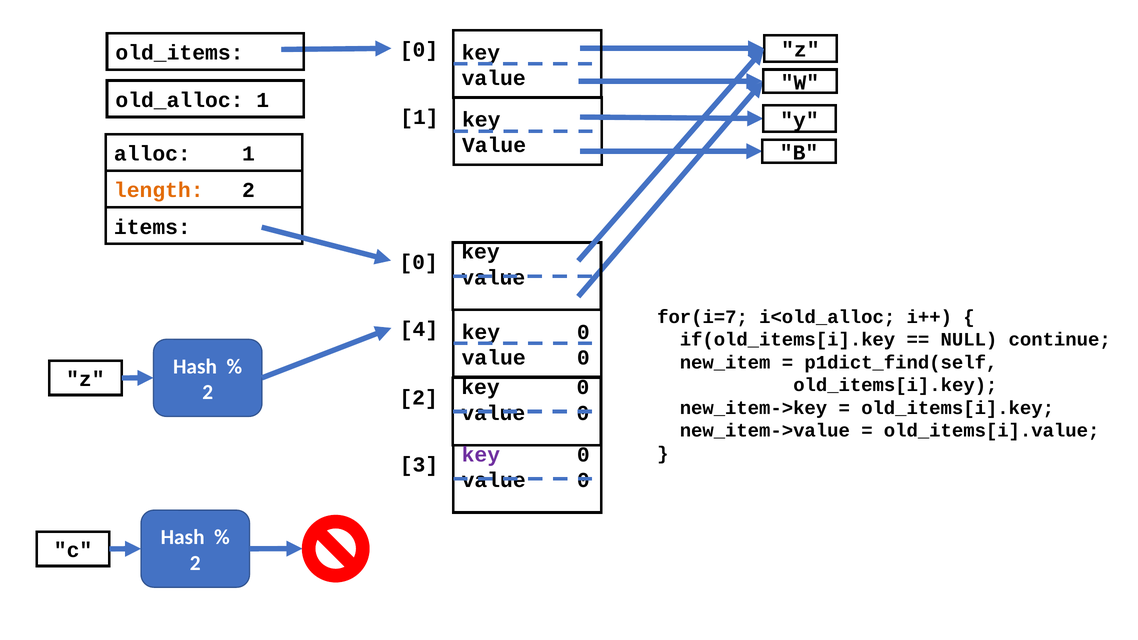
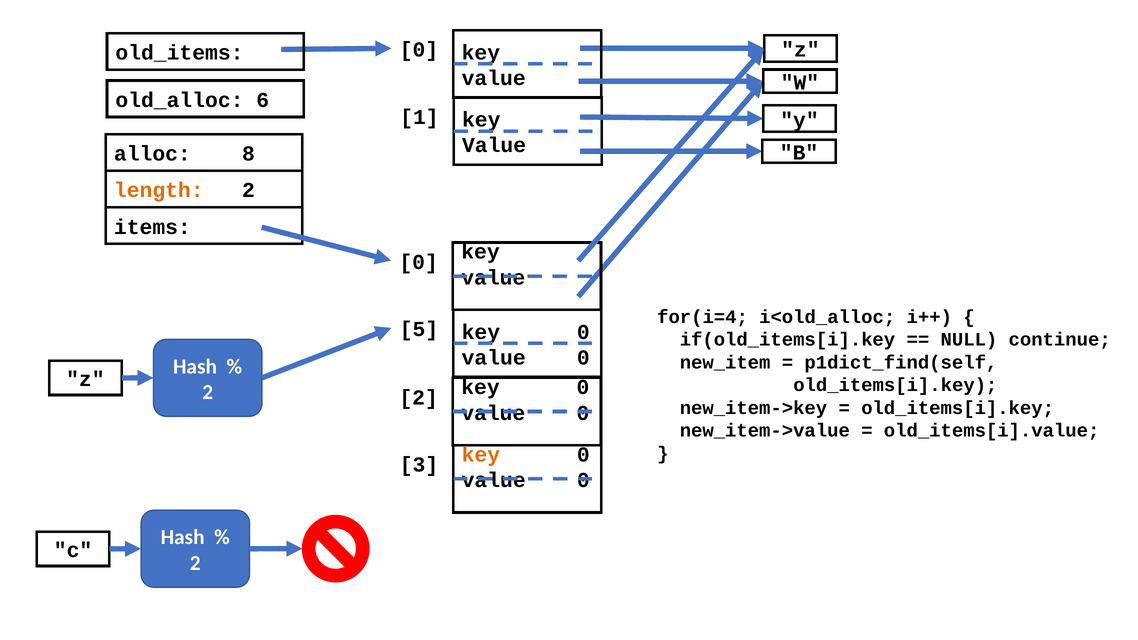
old_alloc 1: 1 -> 6
alloc 1: 1 -> 8
for(i=7: for(i=7 -> for(i=4
4: 4 -> 5
key at (481, 455) colour: purple -> orange
